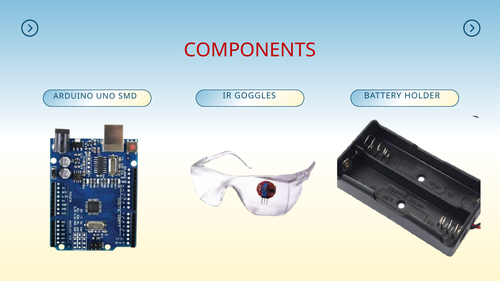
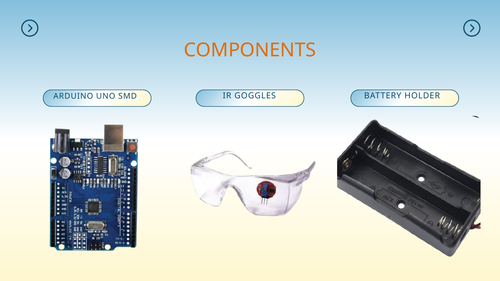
COMPONENTS colour: red -> orange
